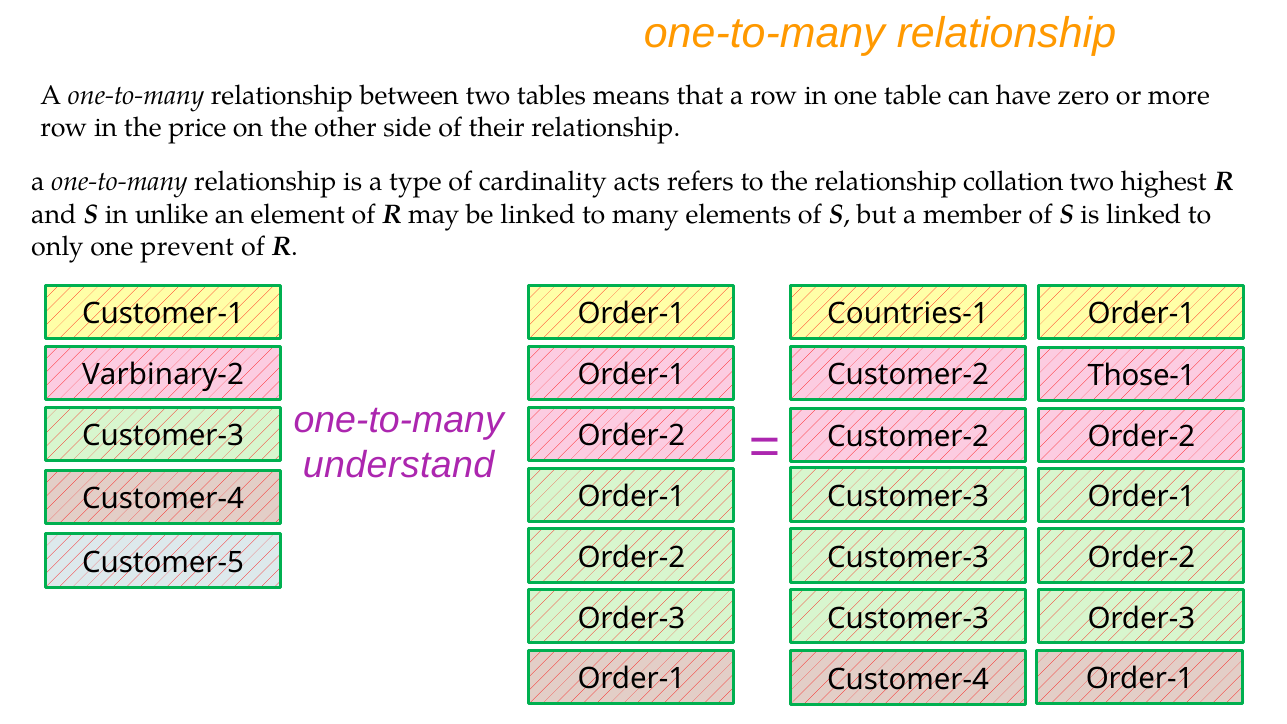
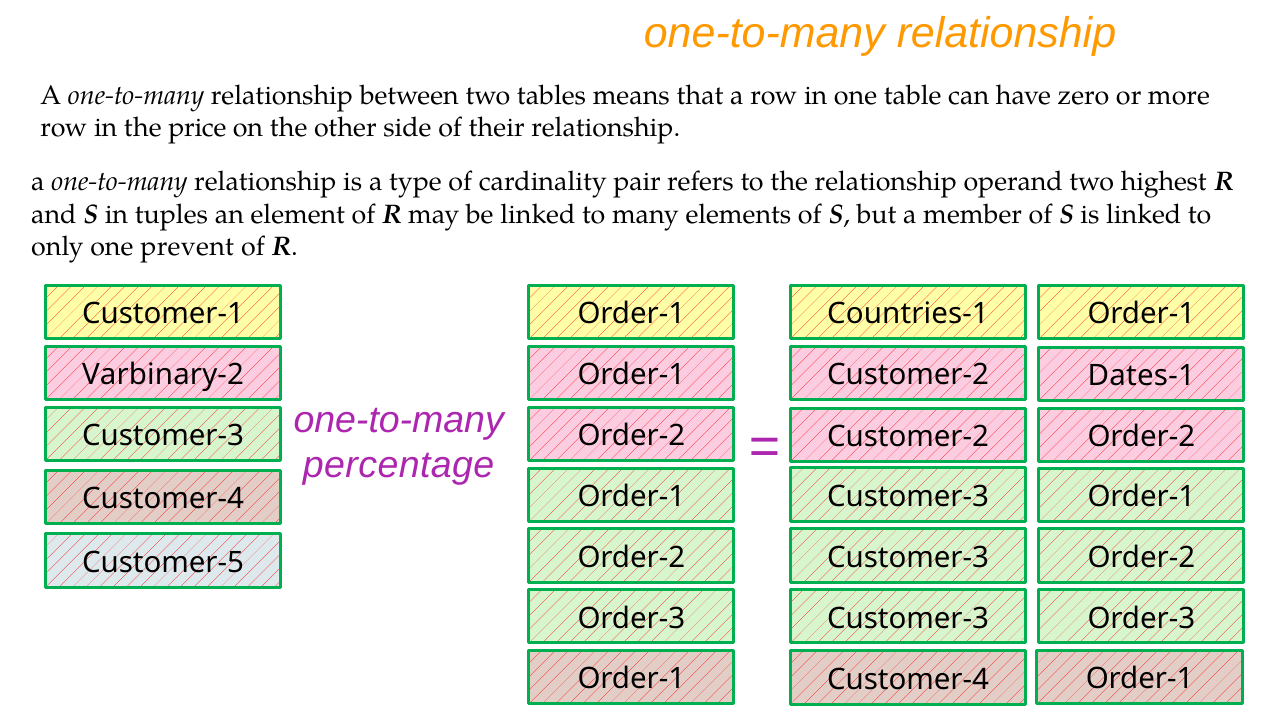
acts: acts -> pair
collation: collation -> operand
unlike: unlike -> tuples
Those-1: Those-1 -> Dates-1
understand: understand -> percentage
